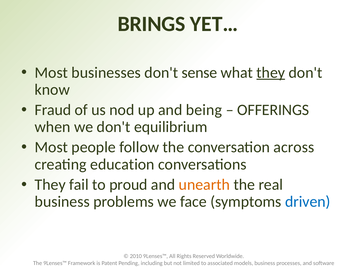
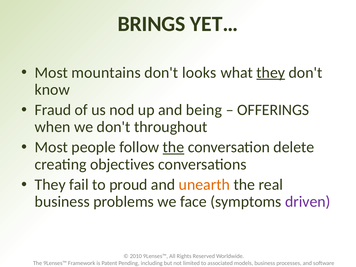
businesses: businesses -> mountains
sense: sense -> looks
equilibrium: equilibrium -> throughout
the at (173, 147) underline: none -> present
across: across -> delete
education: education -> objectives
driven colour: blue -> purple
